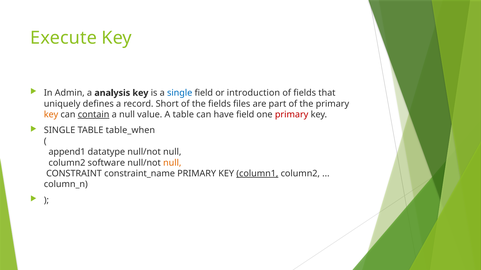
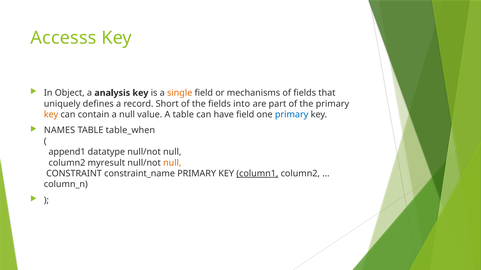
Execute: Execute -> Accesss
Admin: Admin -> Object
single at (180, 93) colour: blue -> orange
introduction: introduction -> mechanisms
files: files -> into
contain underline: present -> none
primary at (292, 115) colour: red -> blue
SINGLE at (60, 131): SINGLE -> NAMES
software: software -> myresult
